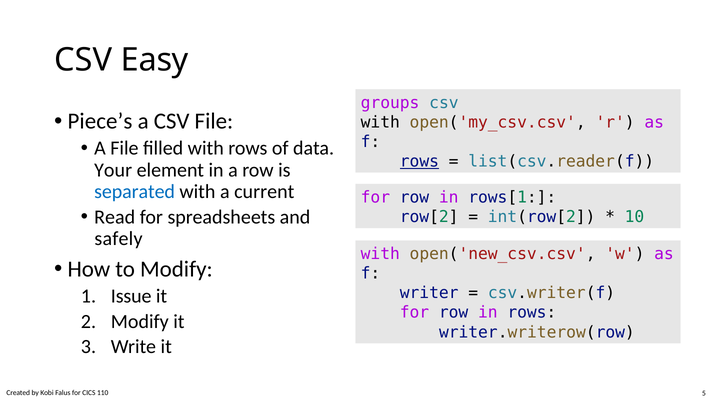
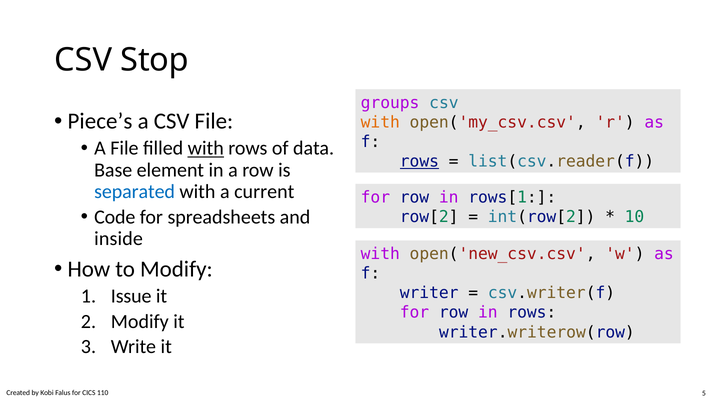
Easy: Easy -> Stop
with at (380, 122) colour: black -> orange
with at (206, 148) underline: none -> present
Your: Your -> Base
Read: Read -> Code
safely: safely -> inside
